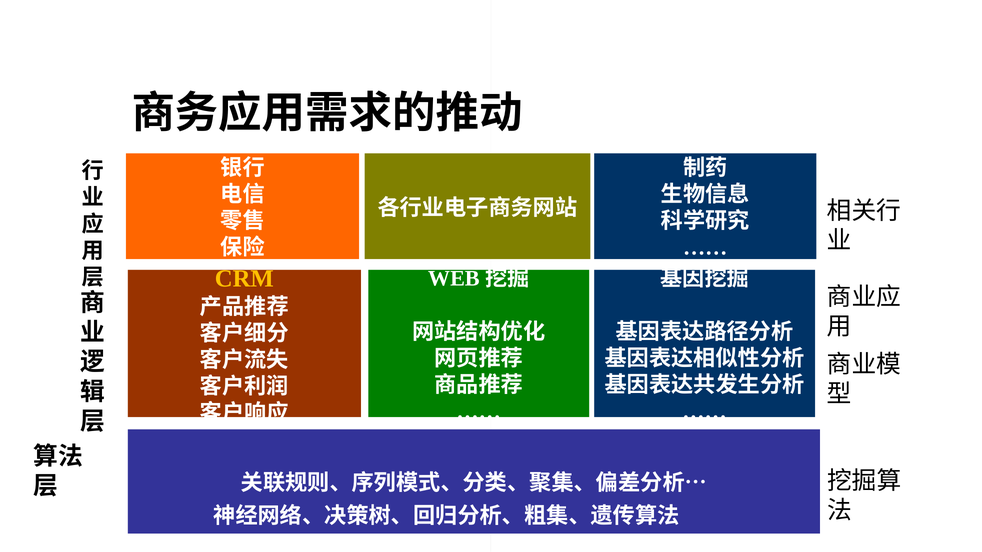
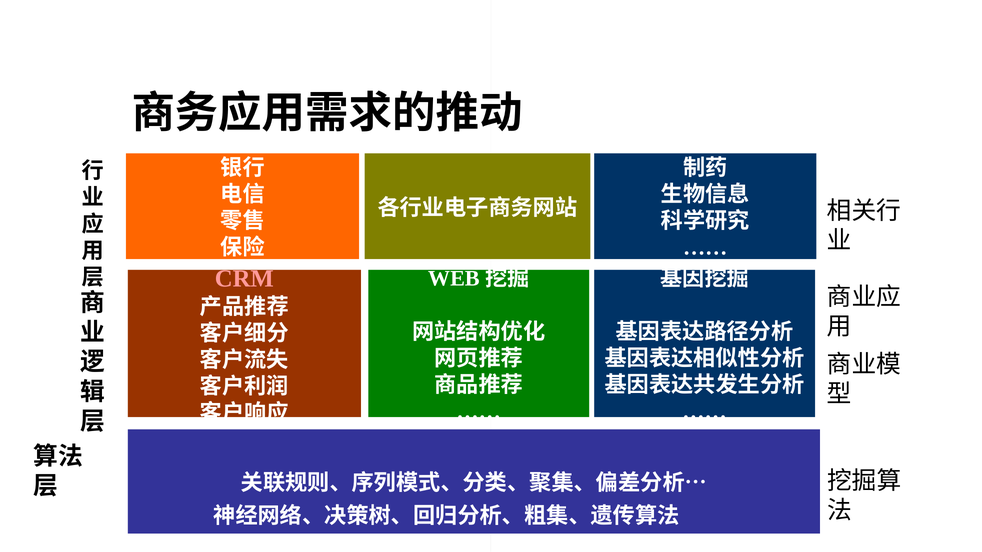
CRM colour: yellow -> pink
